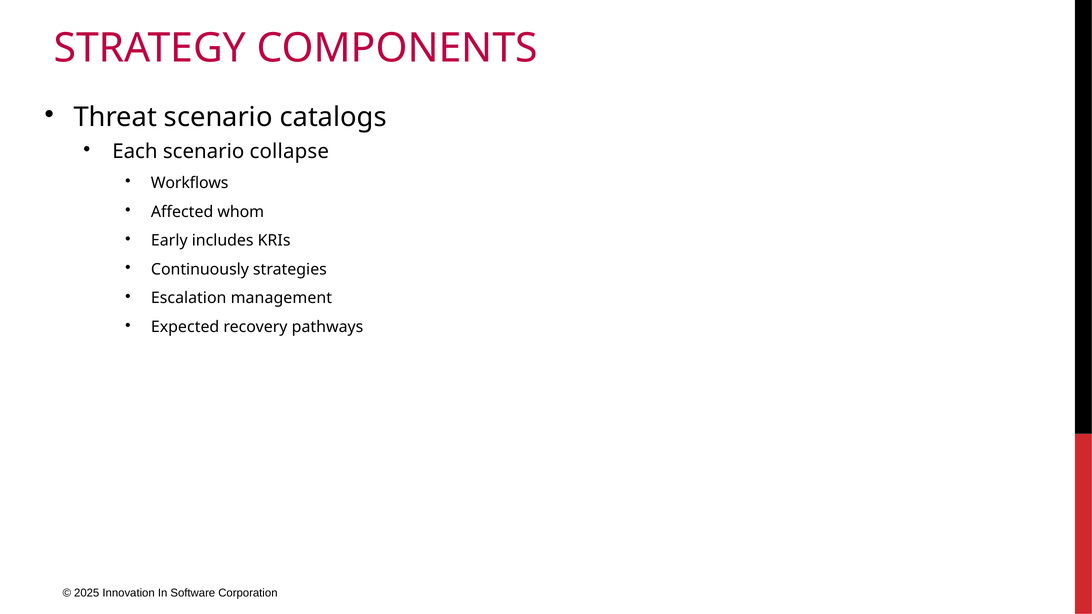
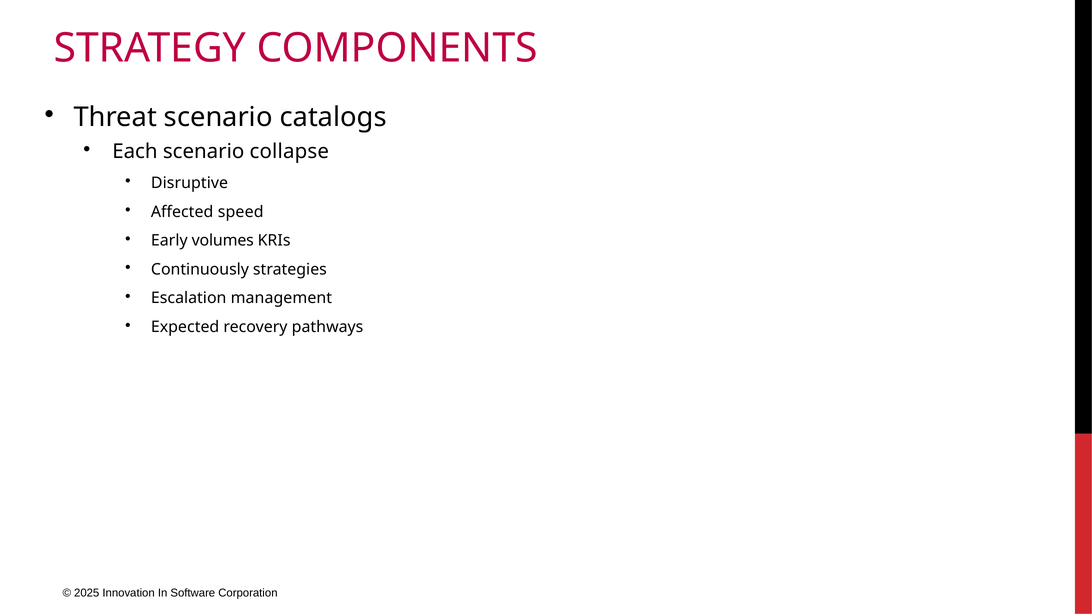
Workflows: Workflows -> Disruptive
whom: whom -> speed
includes: includes -> volumes
